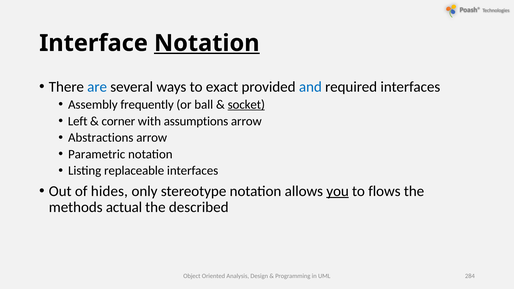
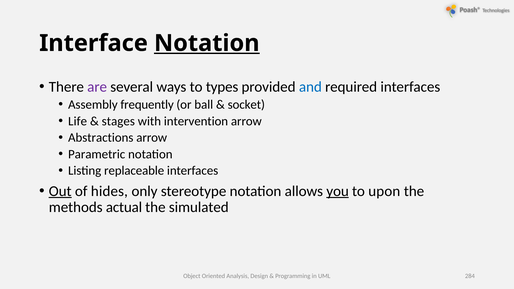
are colour: blue -> purple
exact: exact -> types
socket underline: present -> none
Left: Left -> Life
corner: corner -> stages
assumptions: assumptions -> intervention
Out underline: none -> present
flows: flows -> upon
described: described -> simulated
